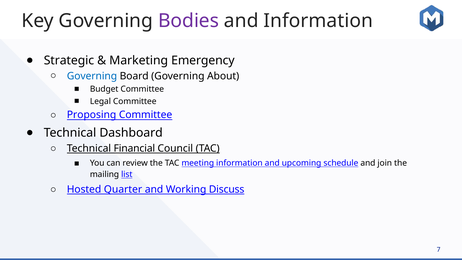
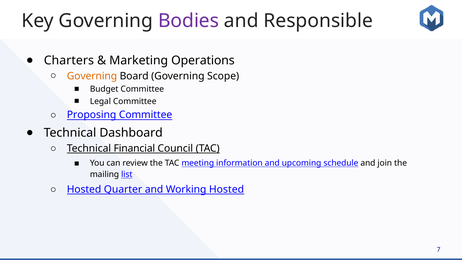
and Information: Information -> Responsible
Strategic: Strategic -> Charters
Emergency: Emergency -> Operations
Governing at (92, 76) colour: blue -> orange
About: About -> Scope
Working Discuss: Discuss -> Hosted
